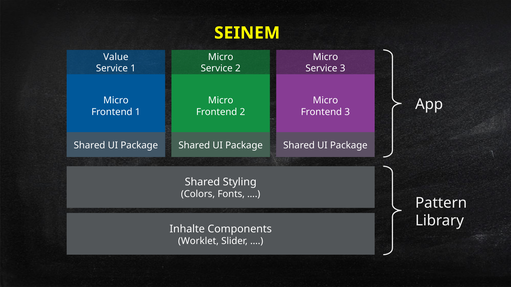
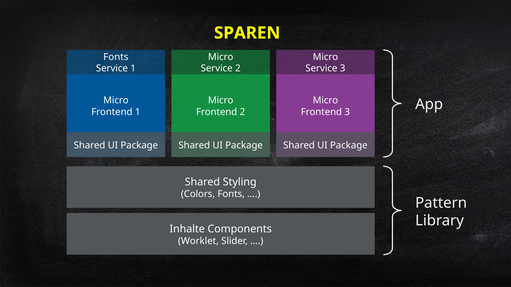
SEINEM: SEINEM -> SPAREN
Value at (116, 57): Value -> Fonts
